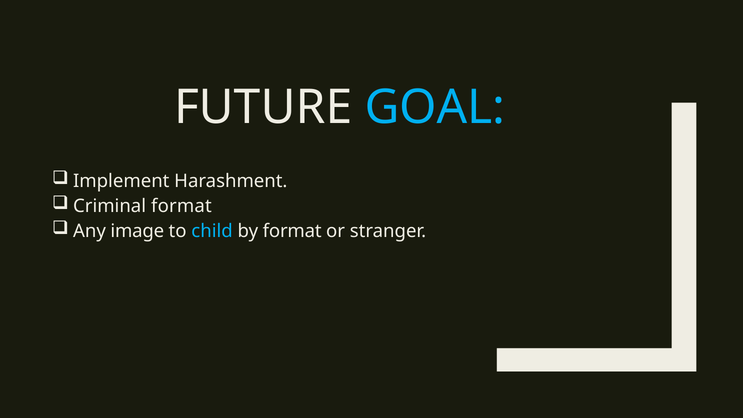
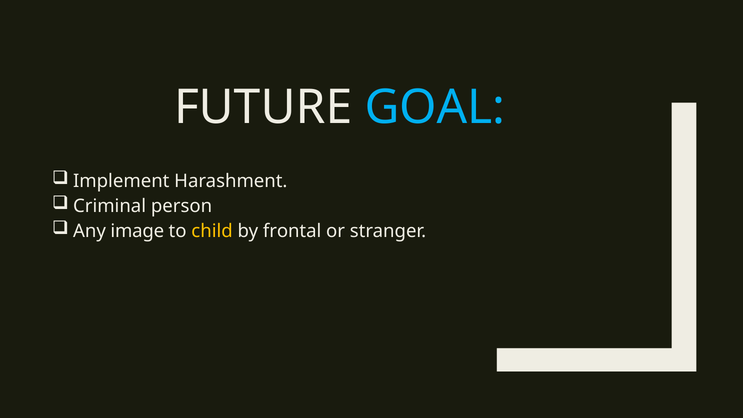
Criminal format: format -> person
child colour: light blue -> yellow
by format: format -> frontal
